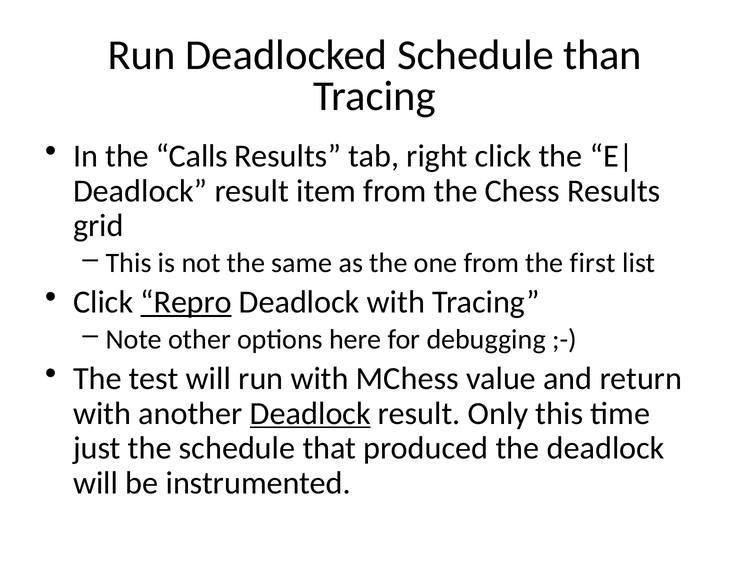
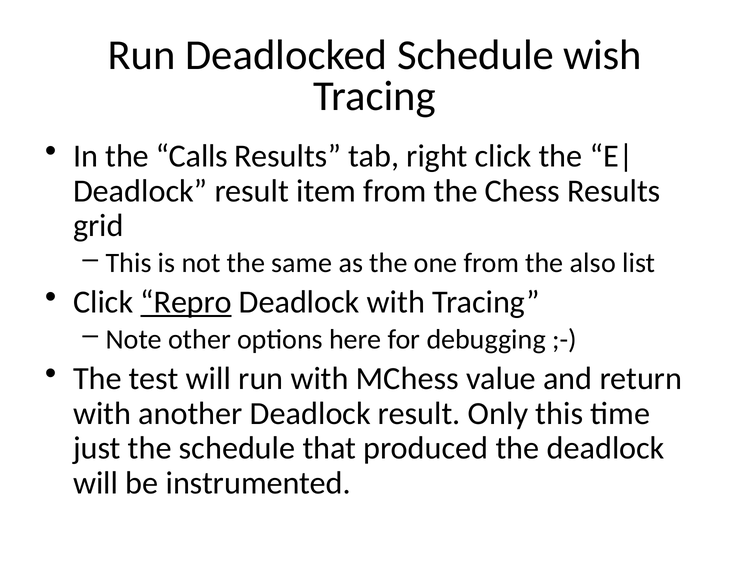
than: than -> wish
first: first -> also
Deadlock at (310, 414) underline: present -> none
